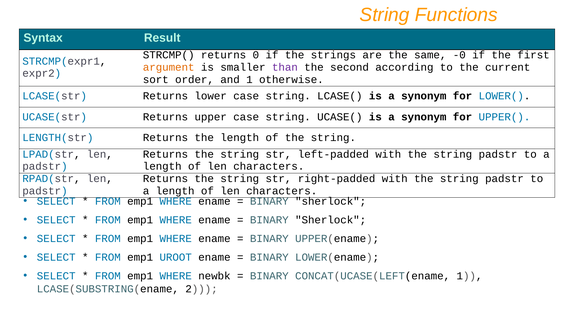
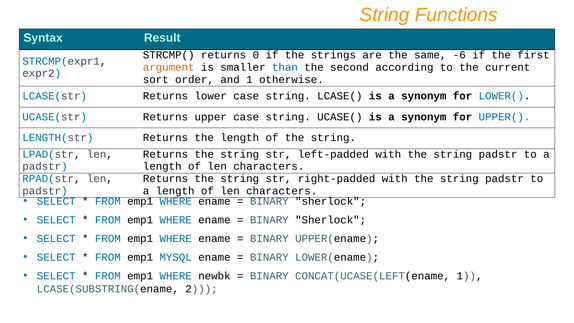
-0: -0 -> -6
than colour: purple -> blue
UROOT: UROOT -> MYSQL
